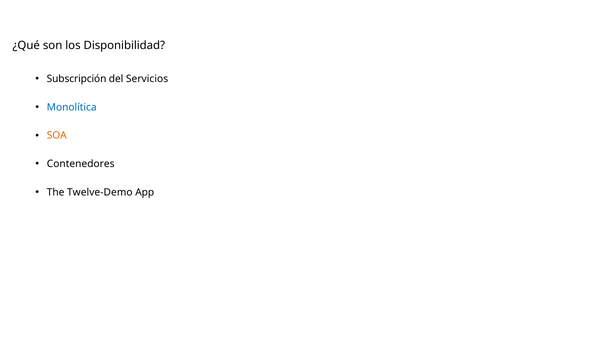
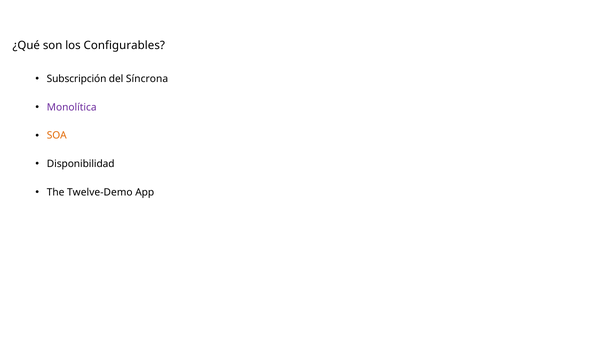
Disponibilidad: Disponibilidad -> Configurables
Servicios: Servicios -> Síncrona
Monolítica colour: blue -> purple
Contenedores: Contenedores -> Disponibilidad
